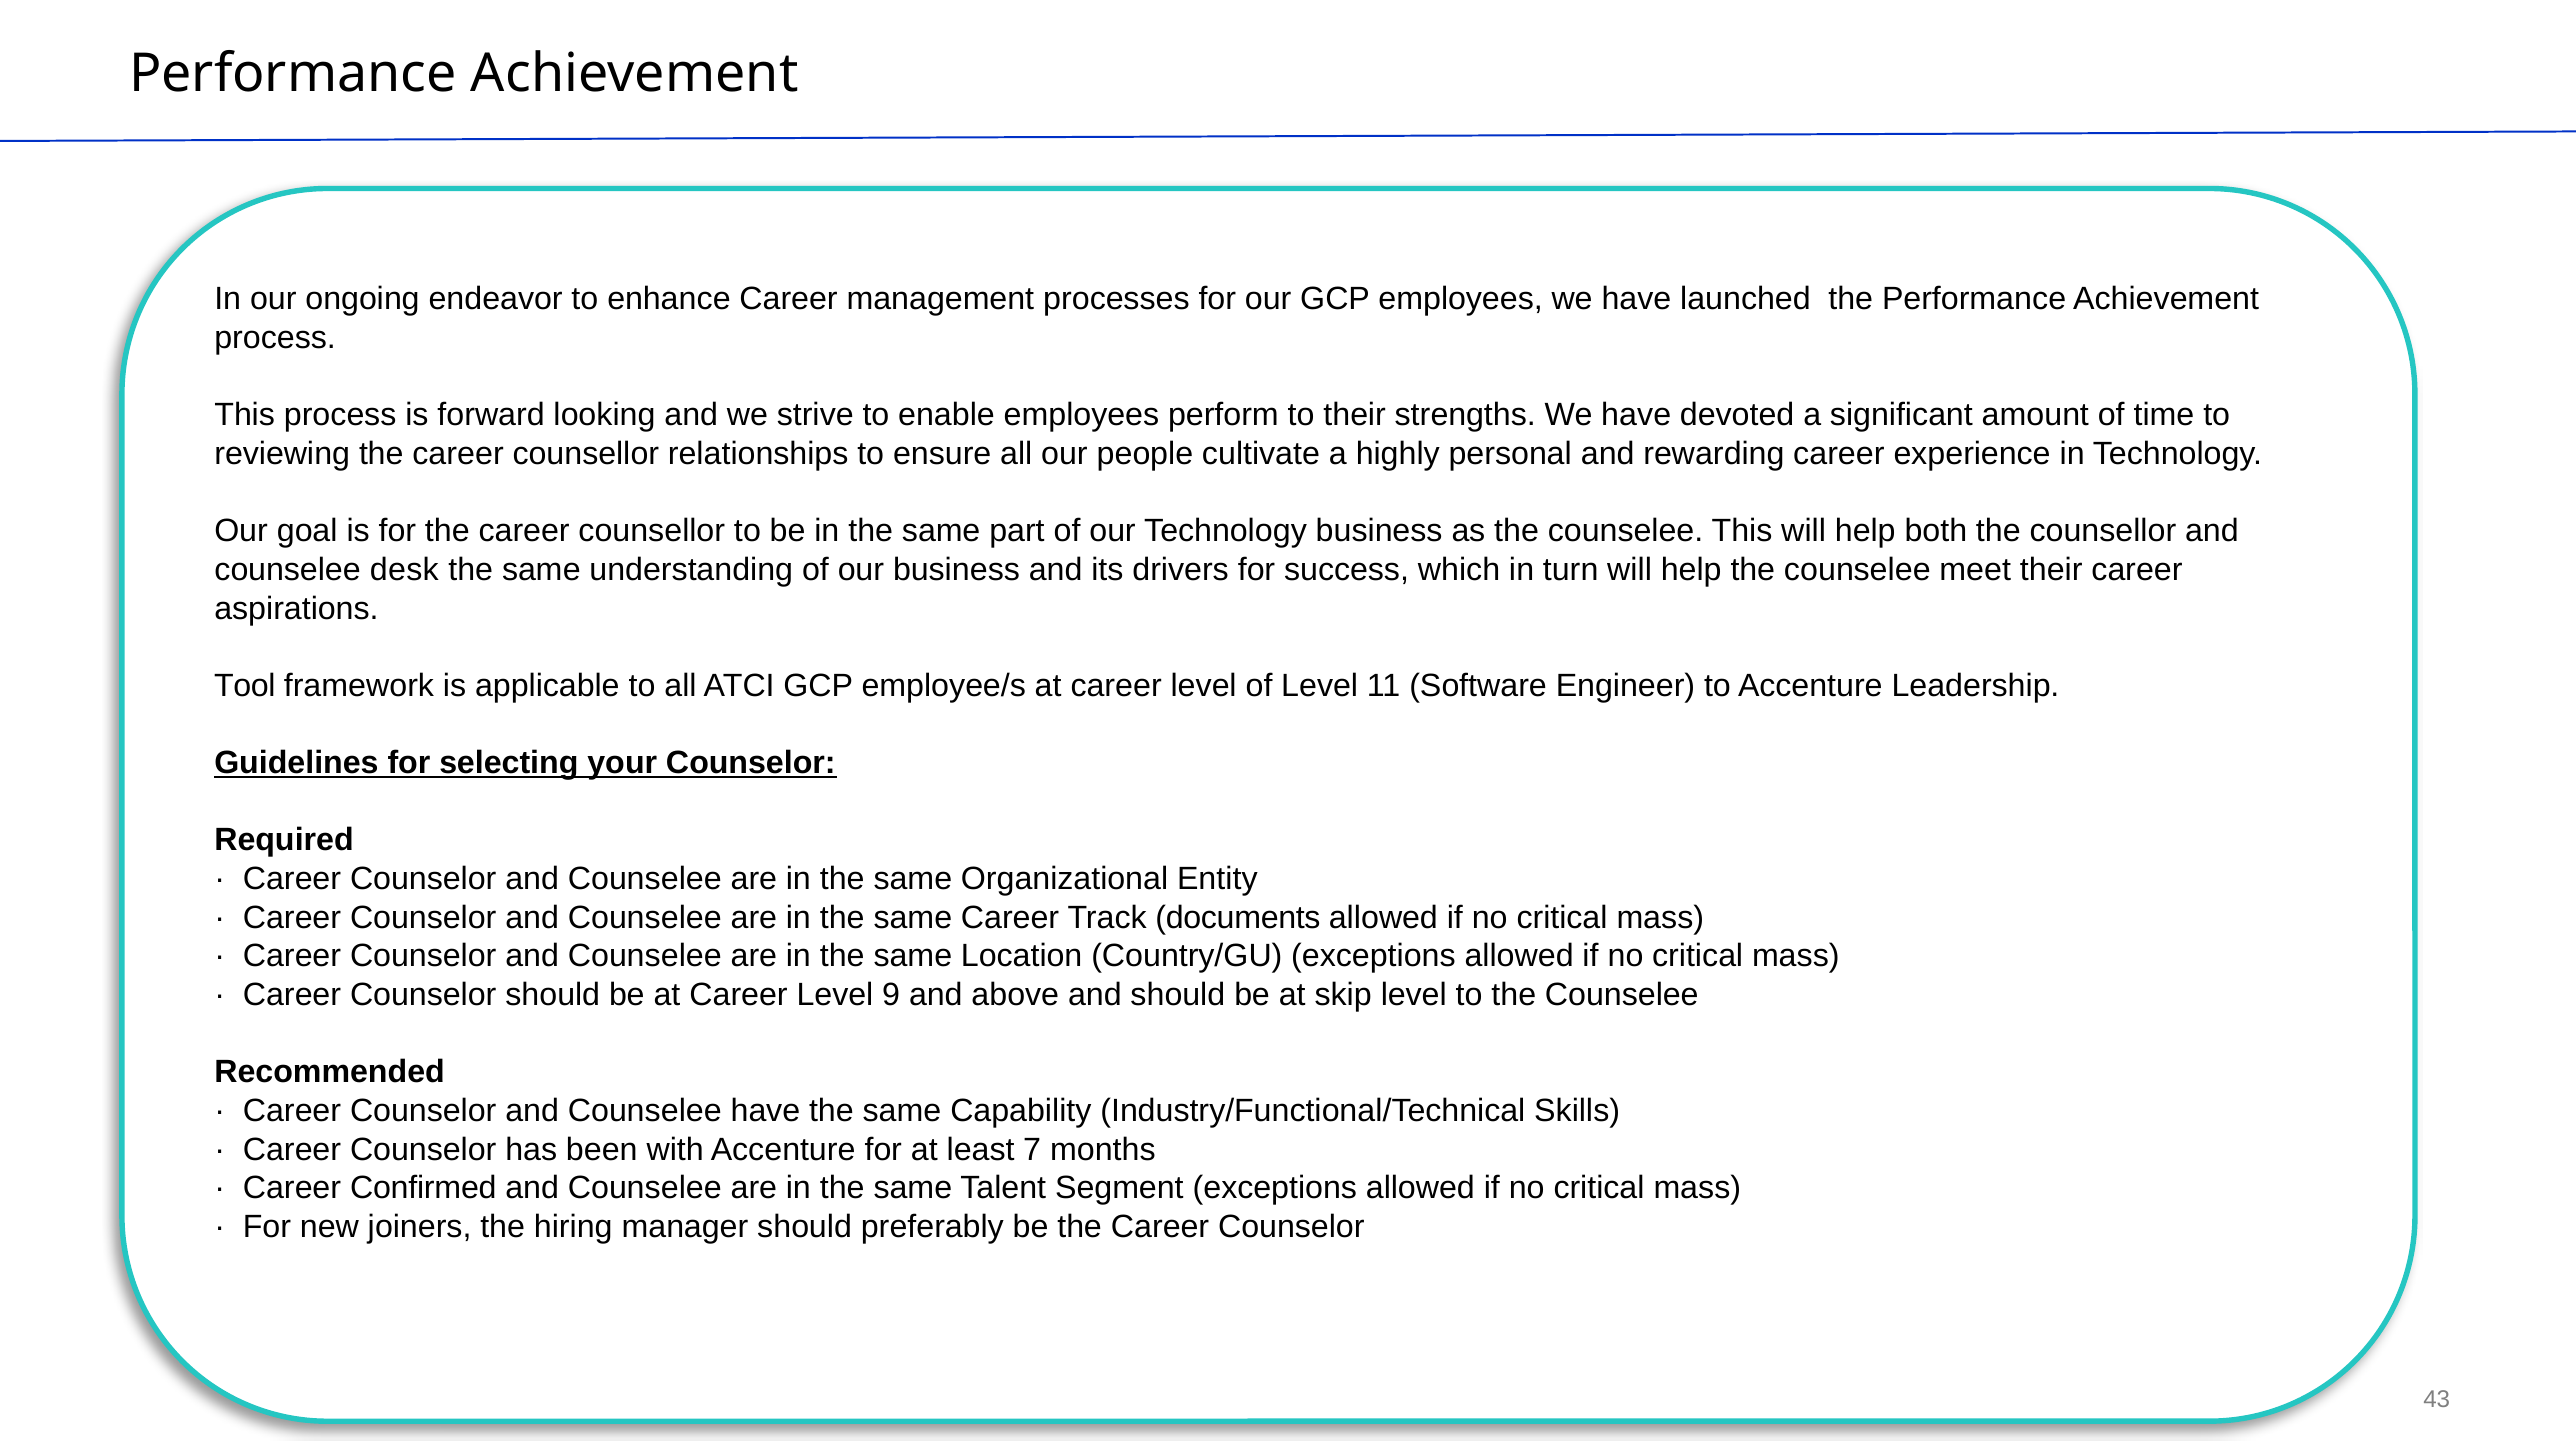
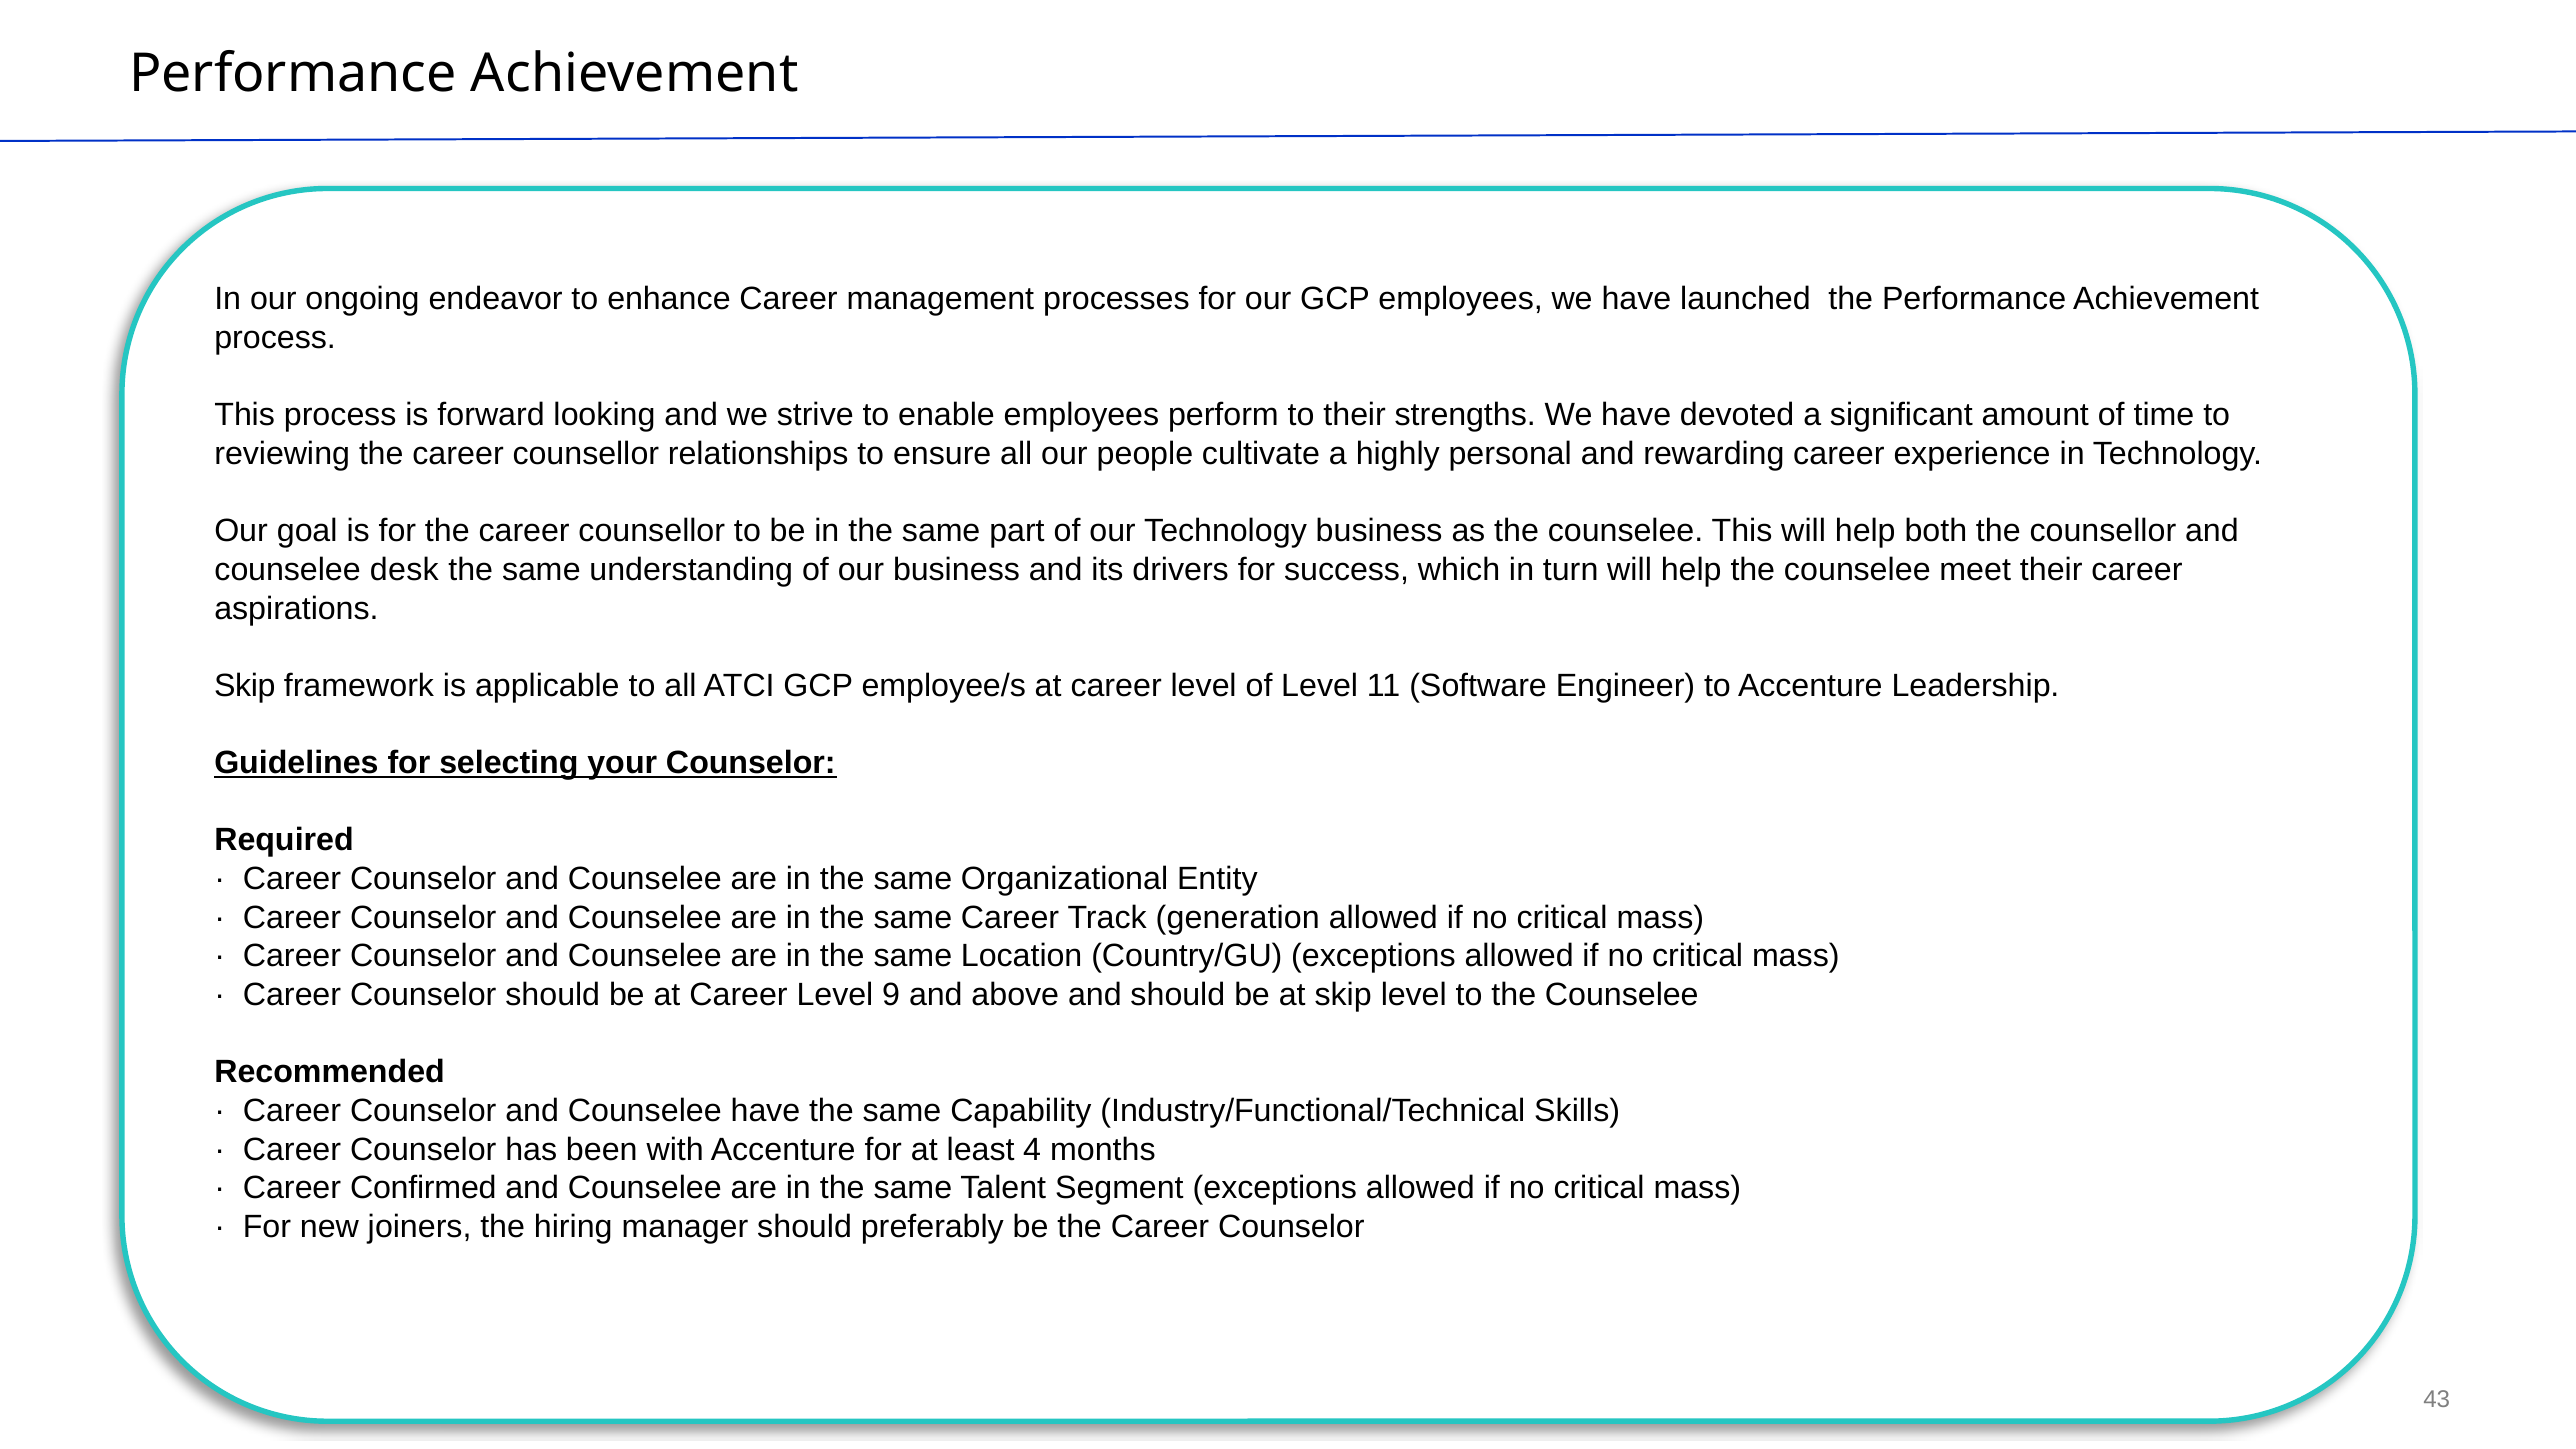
Tool at (245, 686): Tool -> Skip
documents: documents -> generation
7: 7 -> 4
